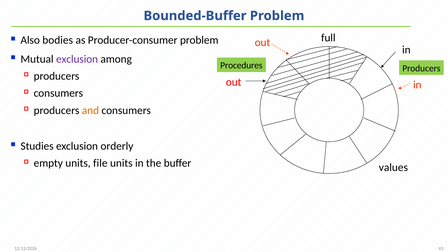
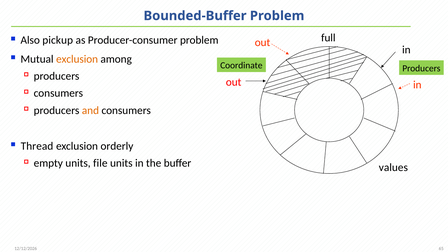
bodies: bodies -> pickup
exclusion at (77, 59) colour: purple -> orange
Procedures: Procedures -> Coordinate
Studies: Studies -> Thread
